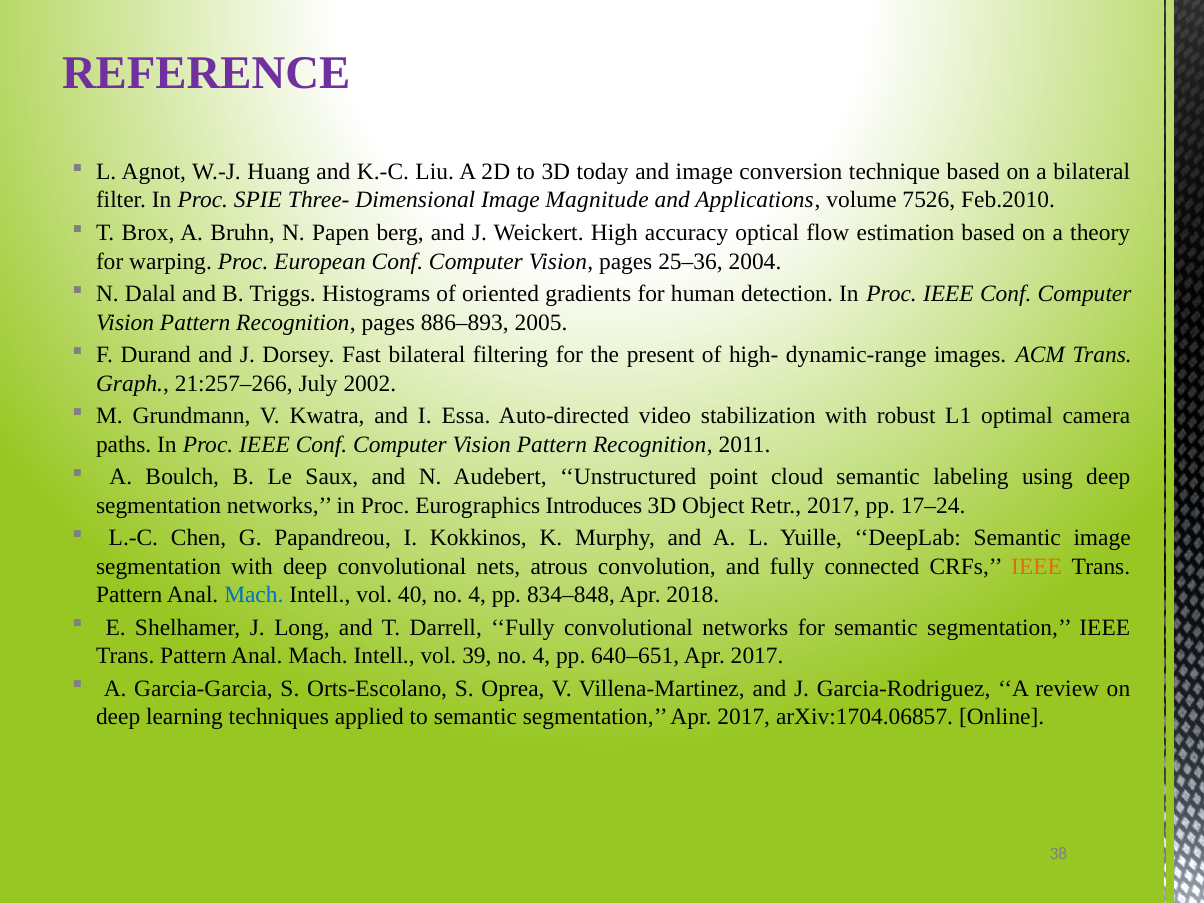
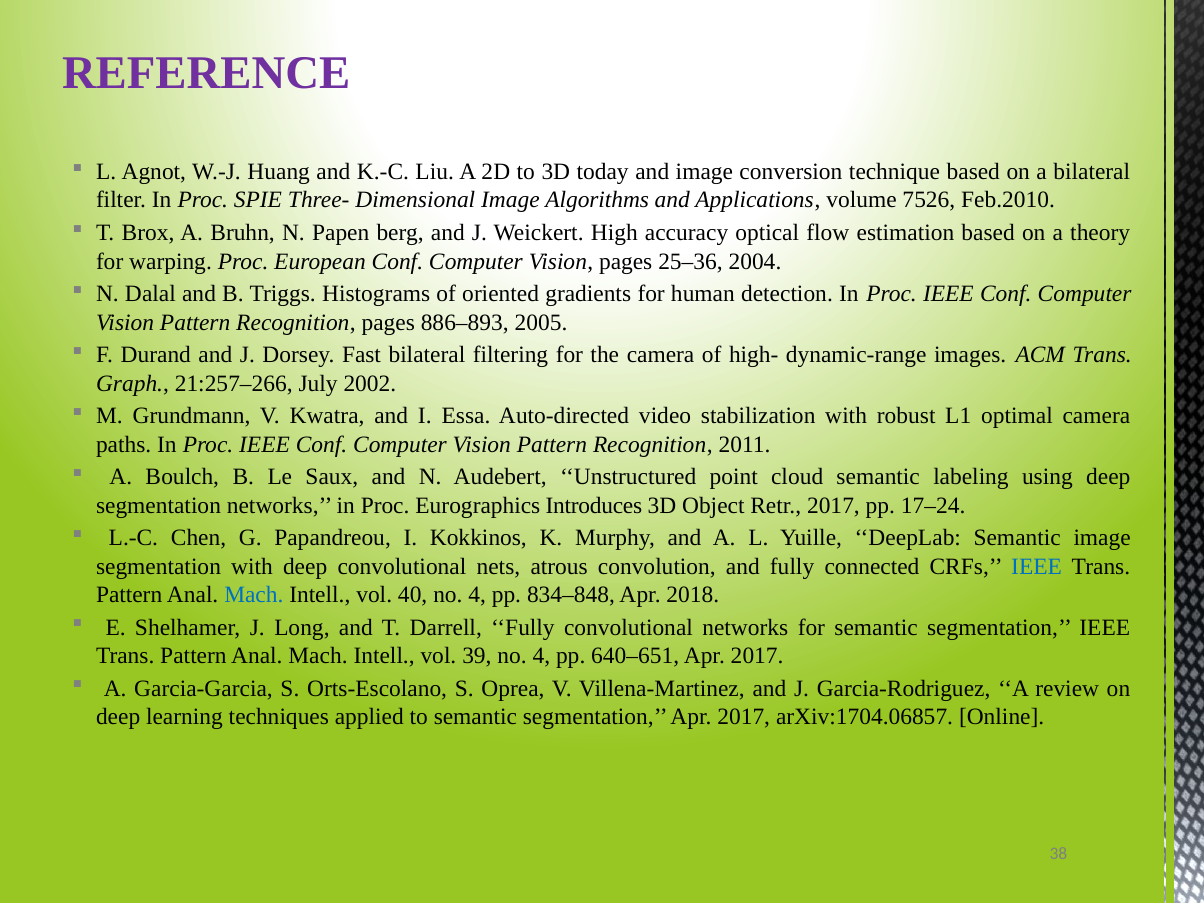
Magnitude: Magnitude -> Algorithms
the present: present -> camera
IEEE at (1037, 566) colour: orange -> blue
